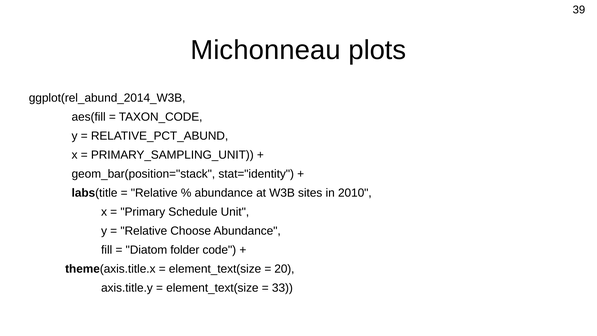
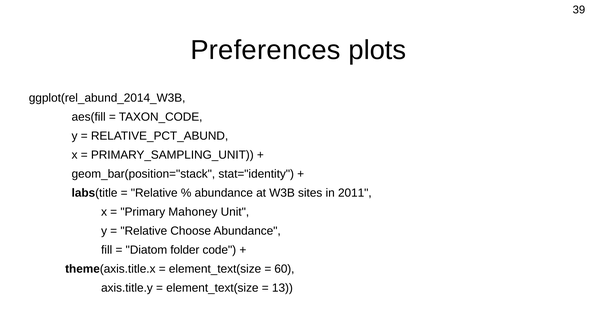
Michonneau: Michonneau -> Preferences
2010: 2010 -> 2011
Schedule: Schedule -> Mahoney
20: 20 -> 60
33: 33 -> 13
